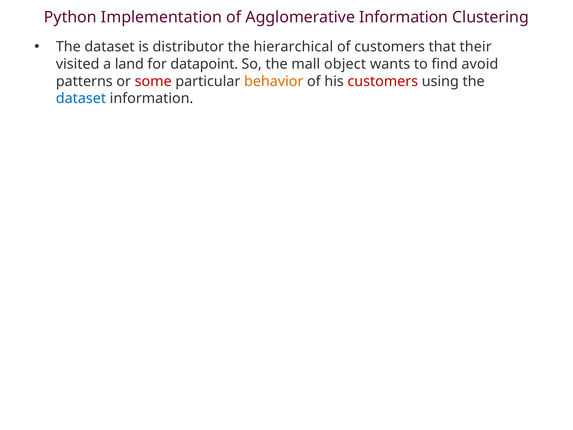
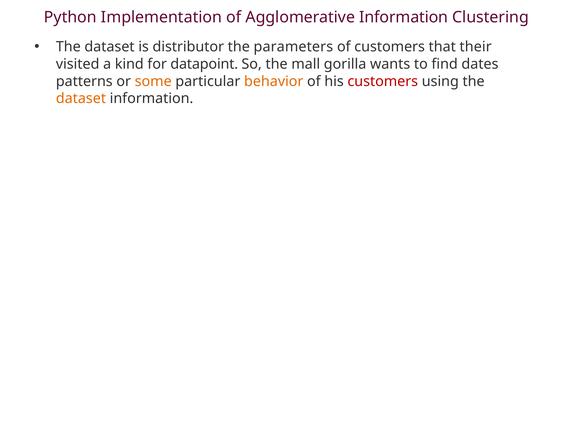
hierarchical: hierarchical -> parameters
land: land -> kind
object: object -> gorilla
avoid: avoid -> dates
some colour: red -> orange
dataset at (81, 98) colour: blue -> orange
